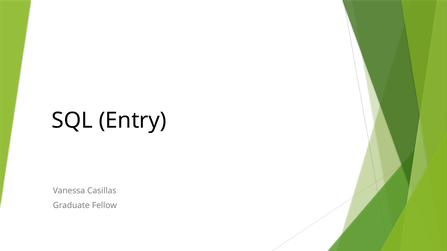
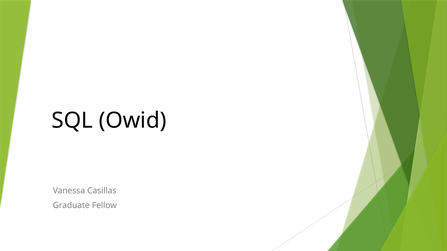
Entry: Entry -> Owid
